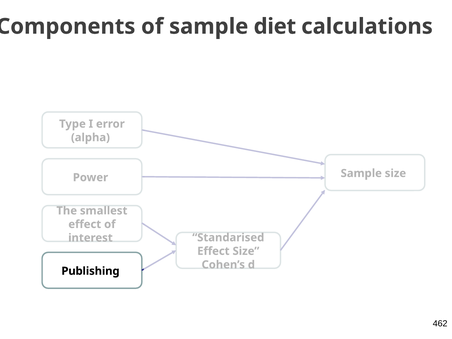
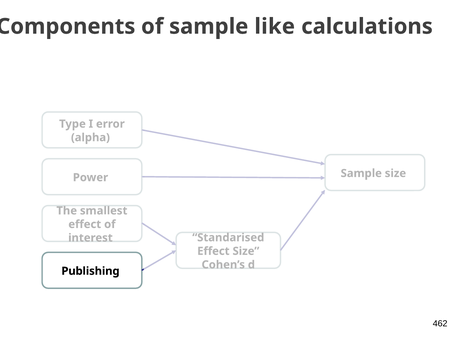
diet: diet -> like
